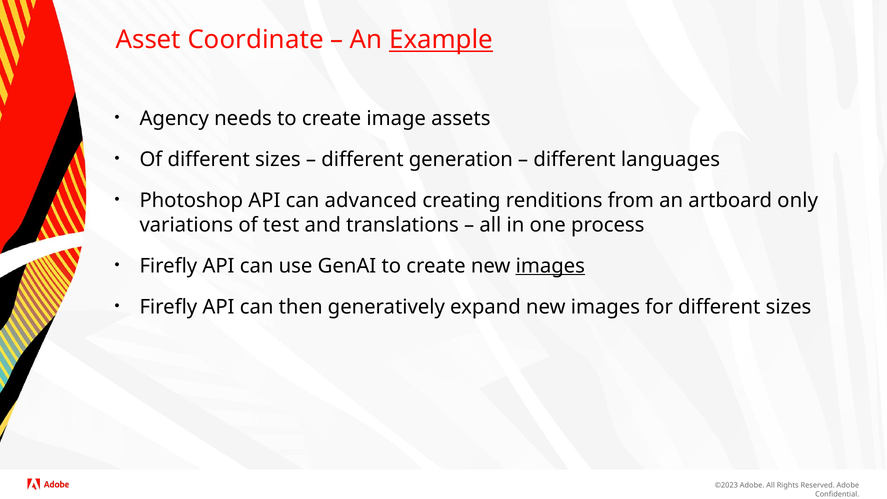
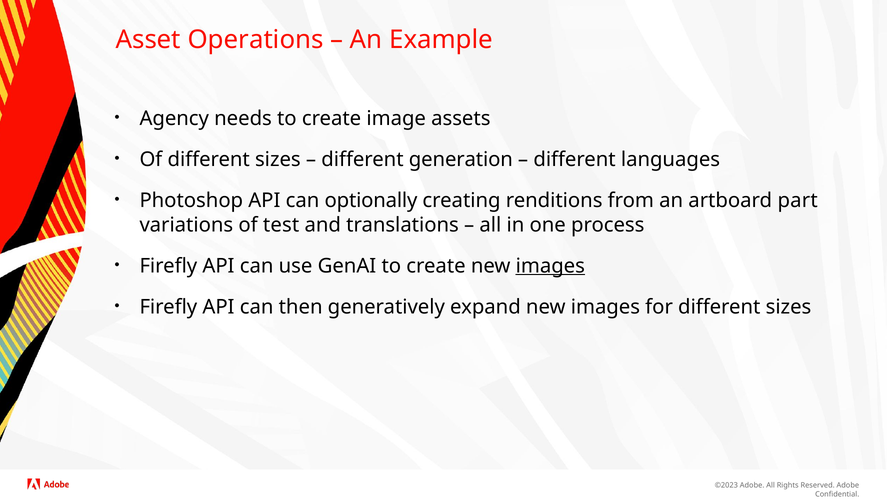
Coordinate: Coordinate -> Operations
Example underline: present -> none
advanced: advanced -> optionally
only: only -> part
